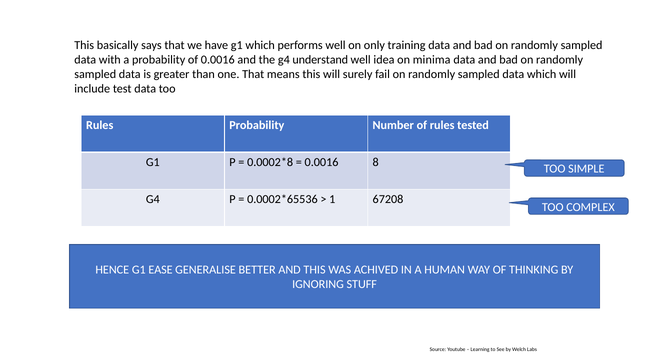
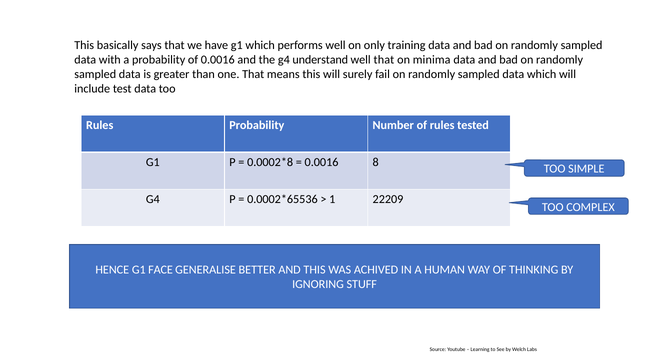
well idea: idea -> that
67208: 67208 -> 22209
EASE: EASE -> FACE
